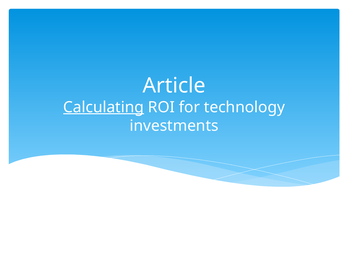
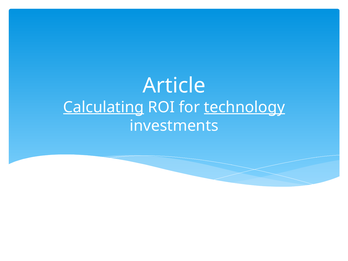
technology underline: none -> present
